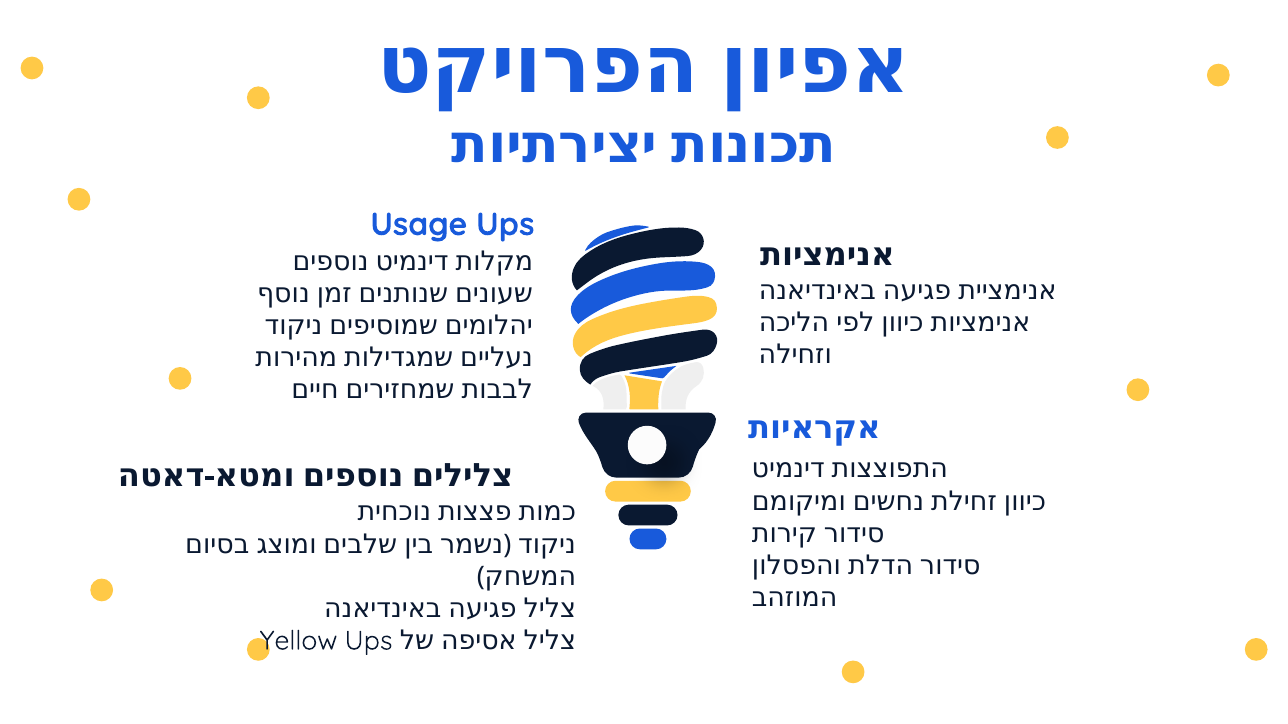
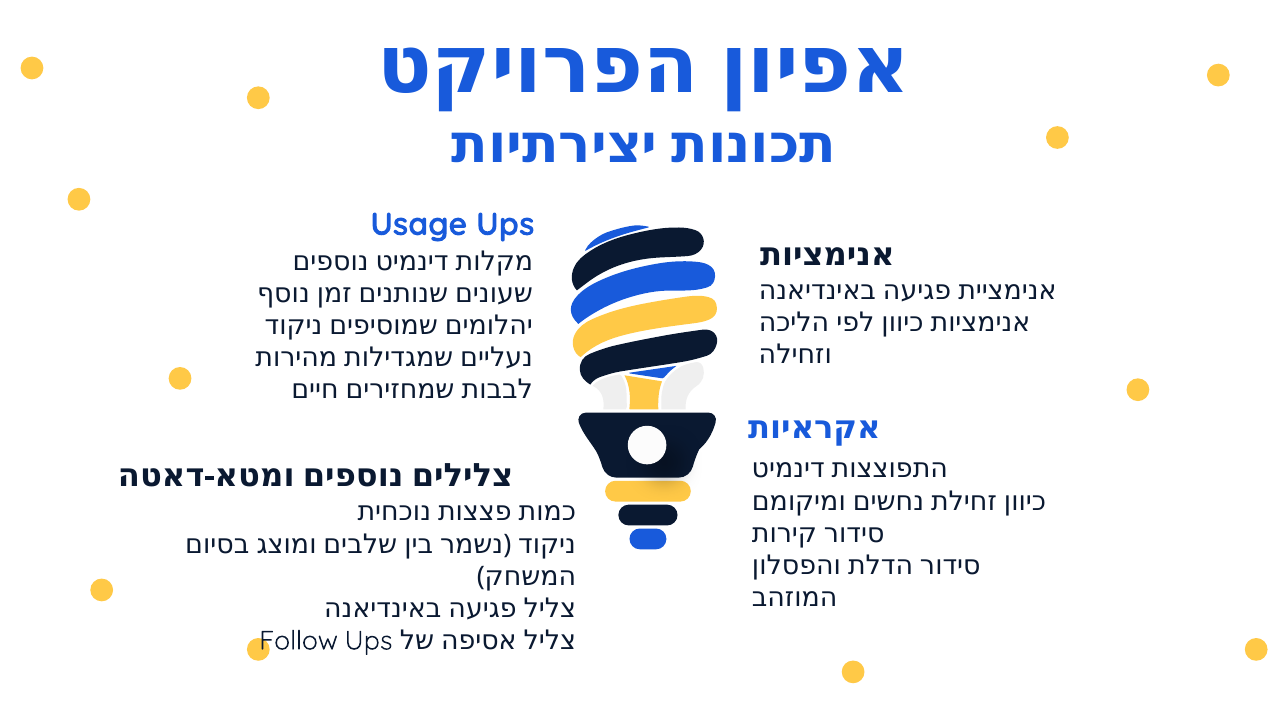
Yellow: Yellow -> Follow
